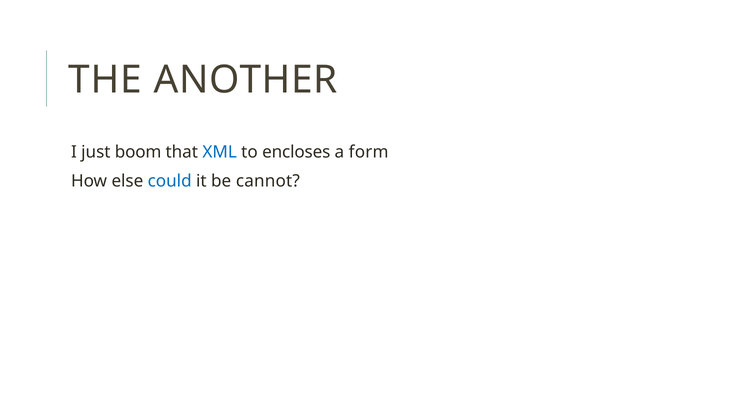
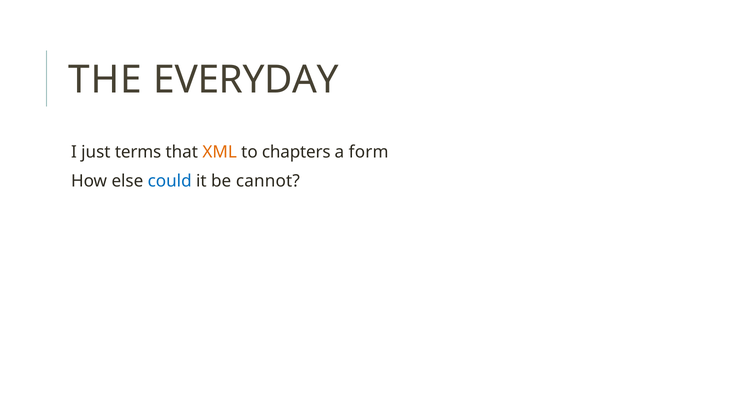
ANOTHER: ANOTHER -> EVERYDAY
boom: boom -> terms
XML colour: blue -> orange
encloses: encloses -> chapters
